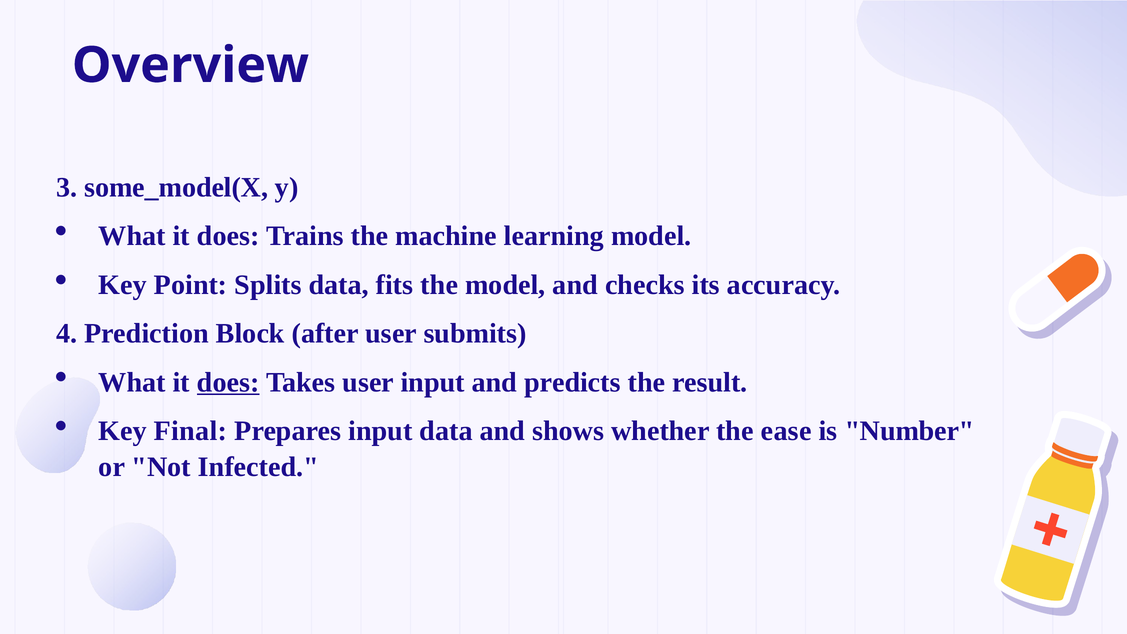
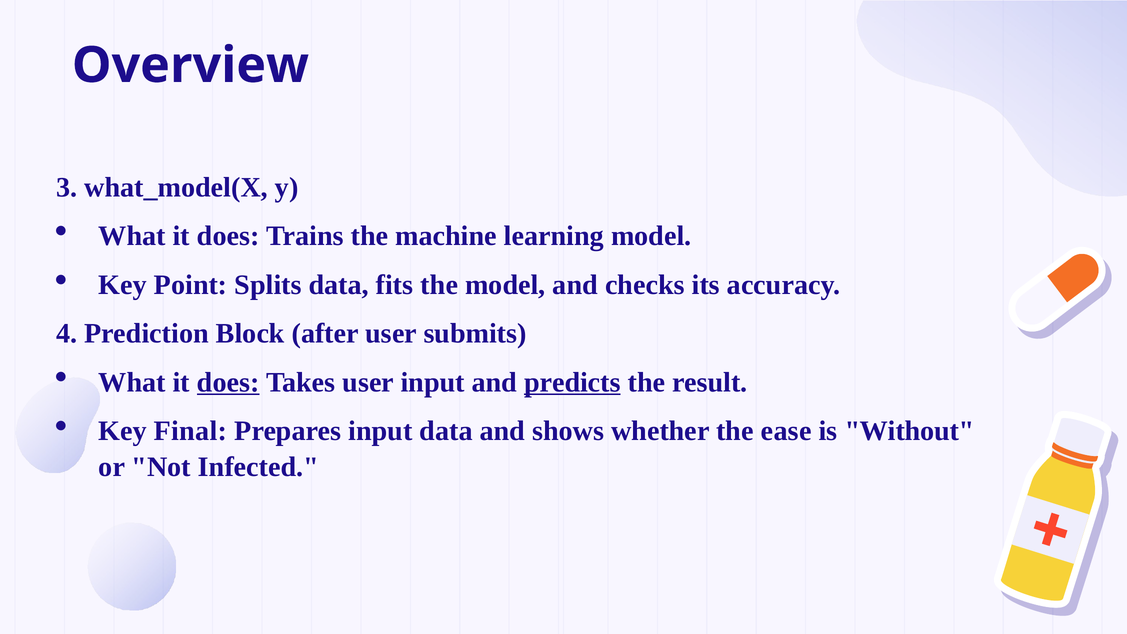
some_model(X: some_model(X -> what_model(X
predicts underline: none -> present
Number: Number -> Without
